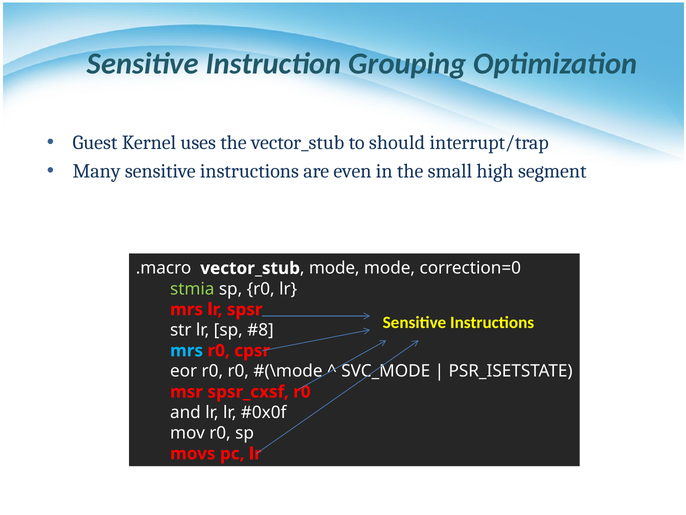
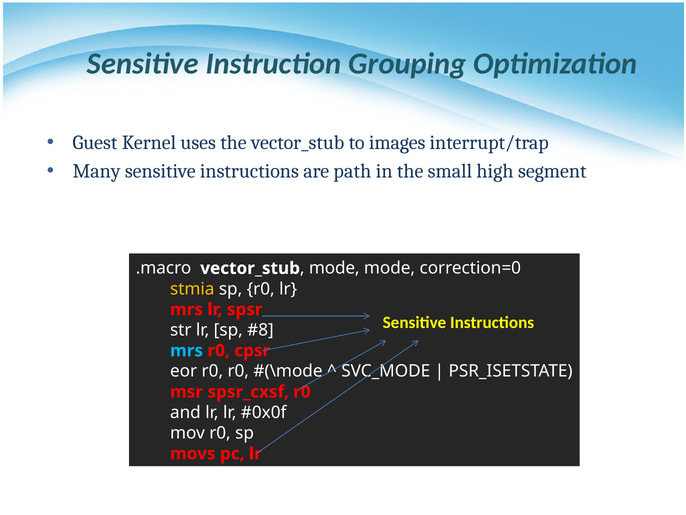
should: should -> images
even: even -> path
stmia colour: light green -> yellow
